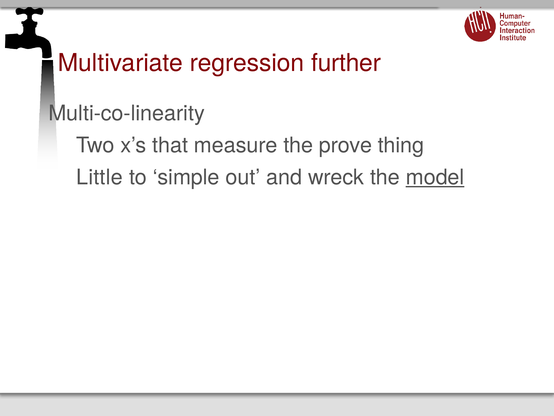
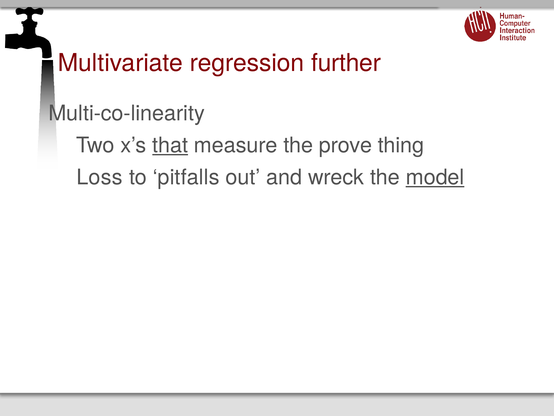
that underline: none -> present
Little: Little -> Loss
simple: simple -> pitfalls
